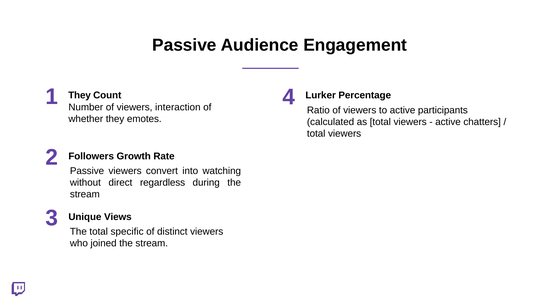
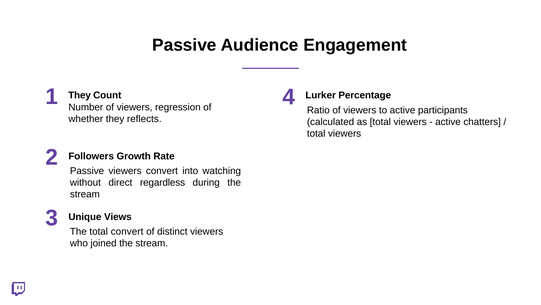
interaction: interaction -> regression
emotes: emotes -> reflects
total specific: specific -> convert
